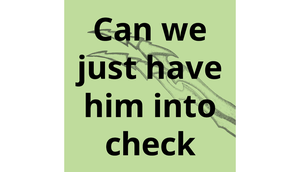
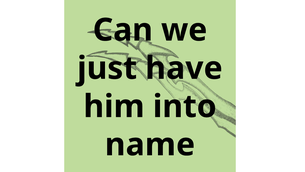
check: check -> name
